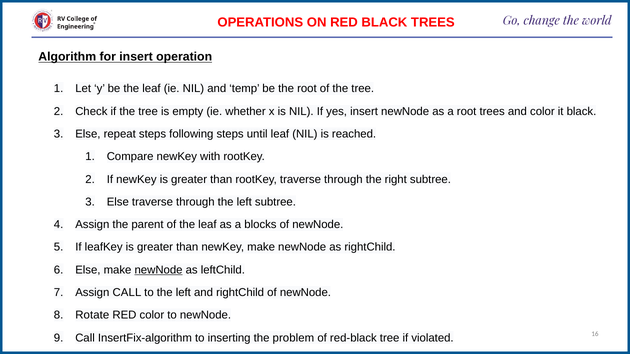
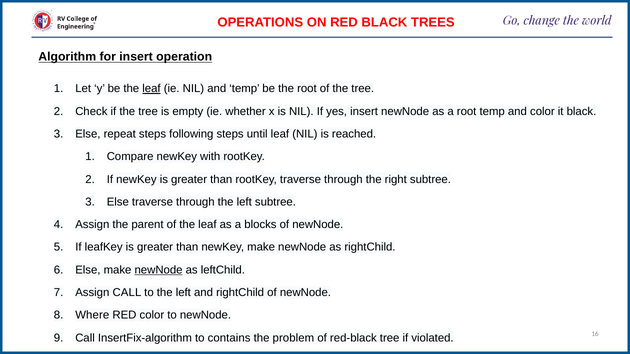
leaf at (151, 89) underline: none -> present
root trees: trees -> temp
Rotate: Rotate -> Where
inserting: inserting -> contains
